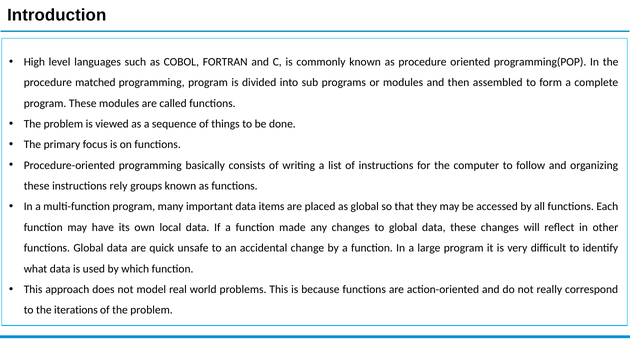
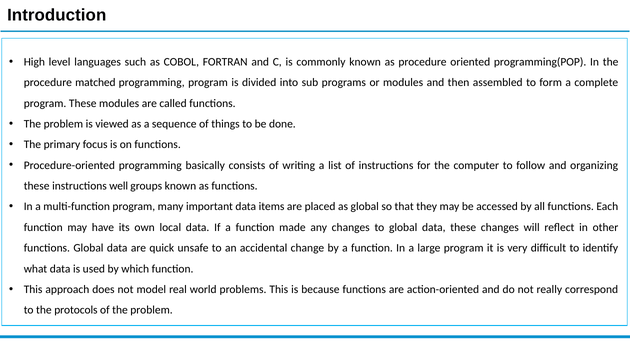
rely: rely -> well
iterations: iterations -> protocols
